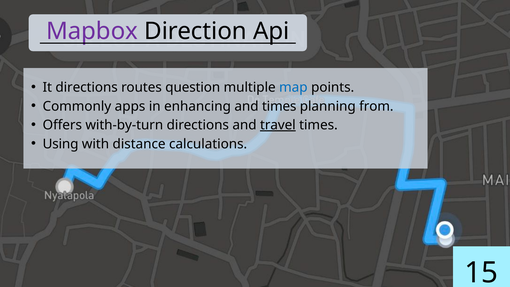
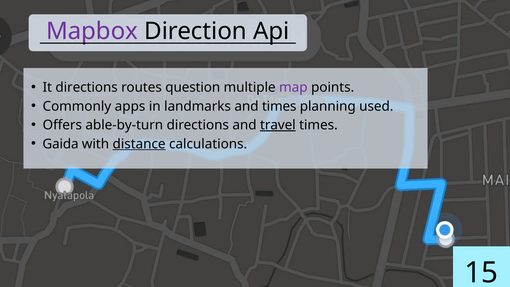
map colour: blue -> purple
enhancing: enhancing -> landmarks
from: from -> used
with-by-turn: with-by-turn -> able-by-turn
Using: Using -> Gaida
distance underline: none -> present
